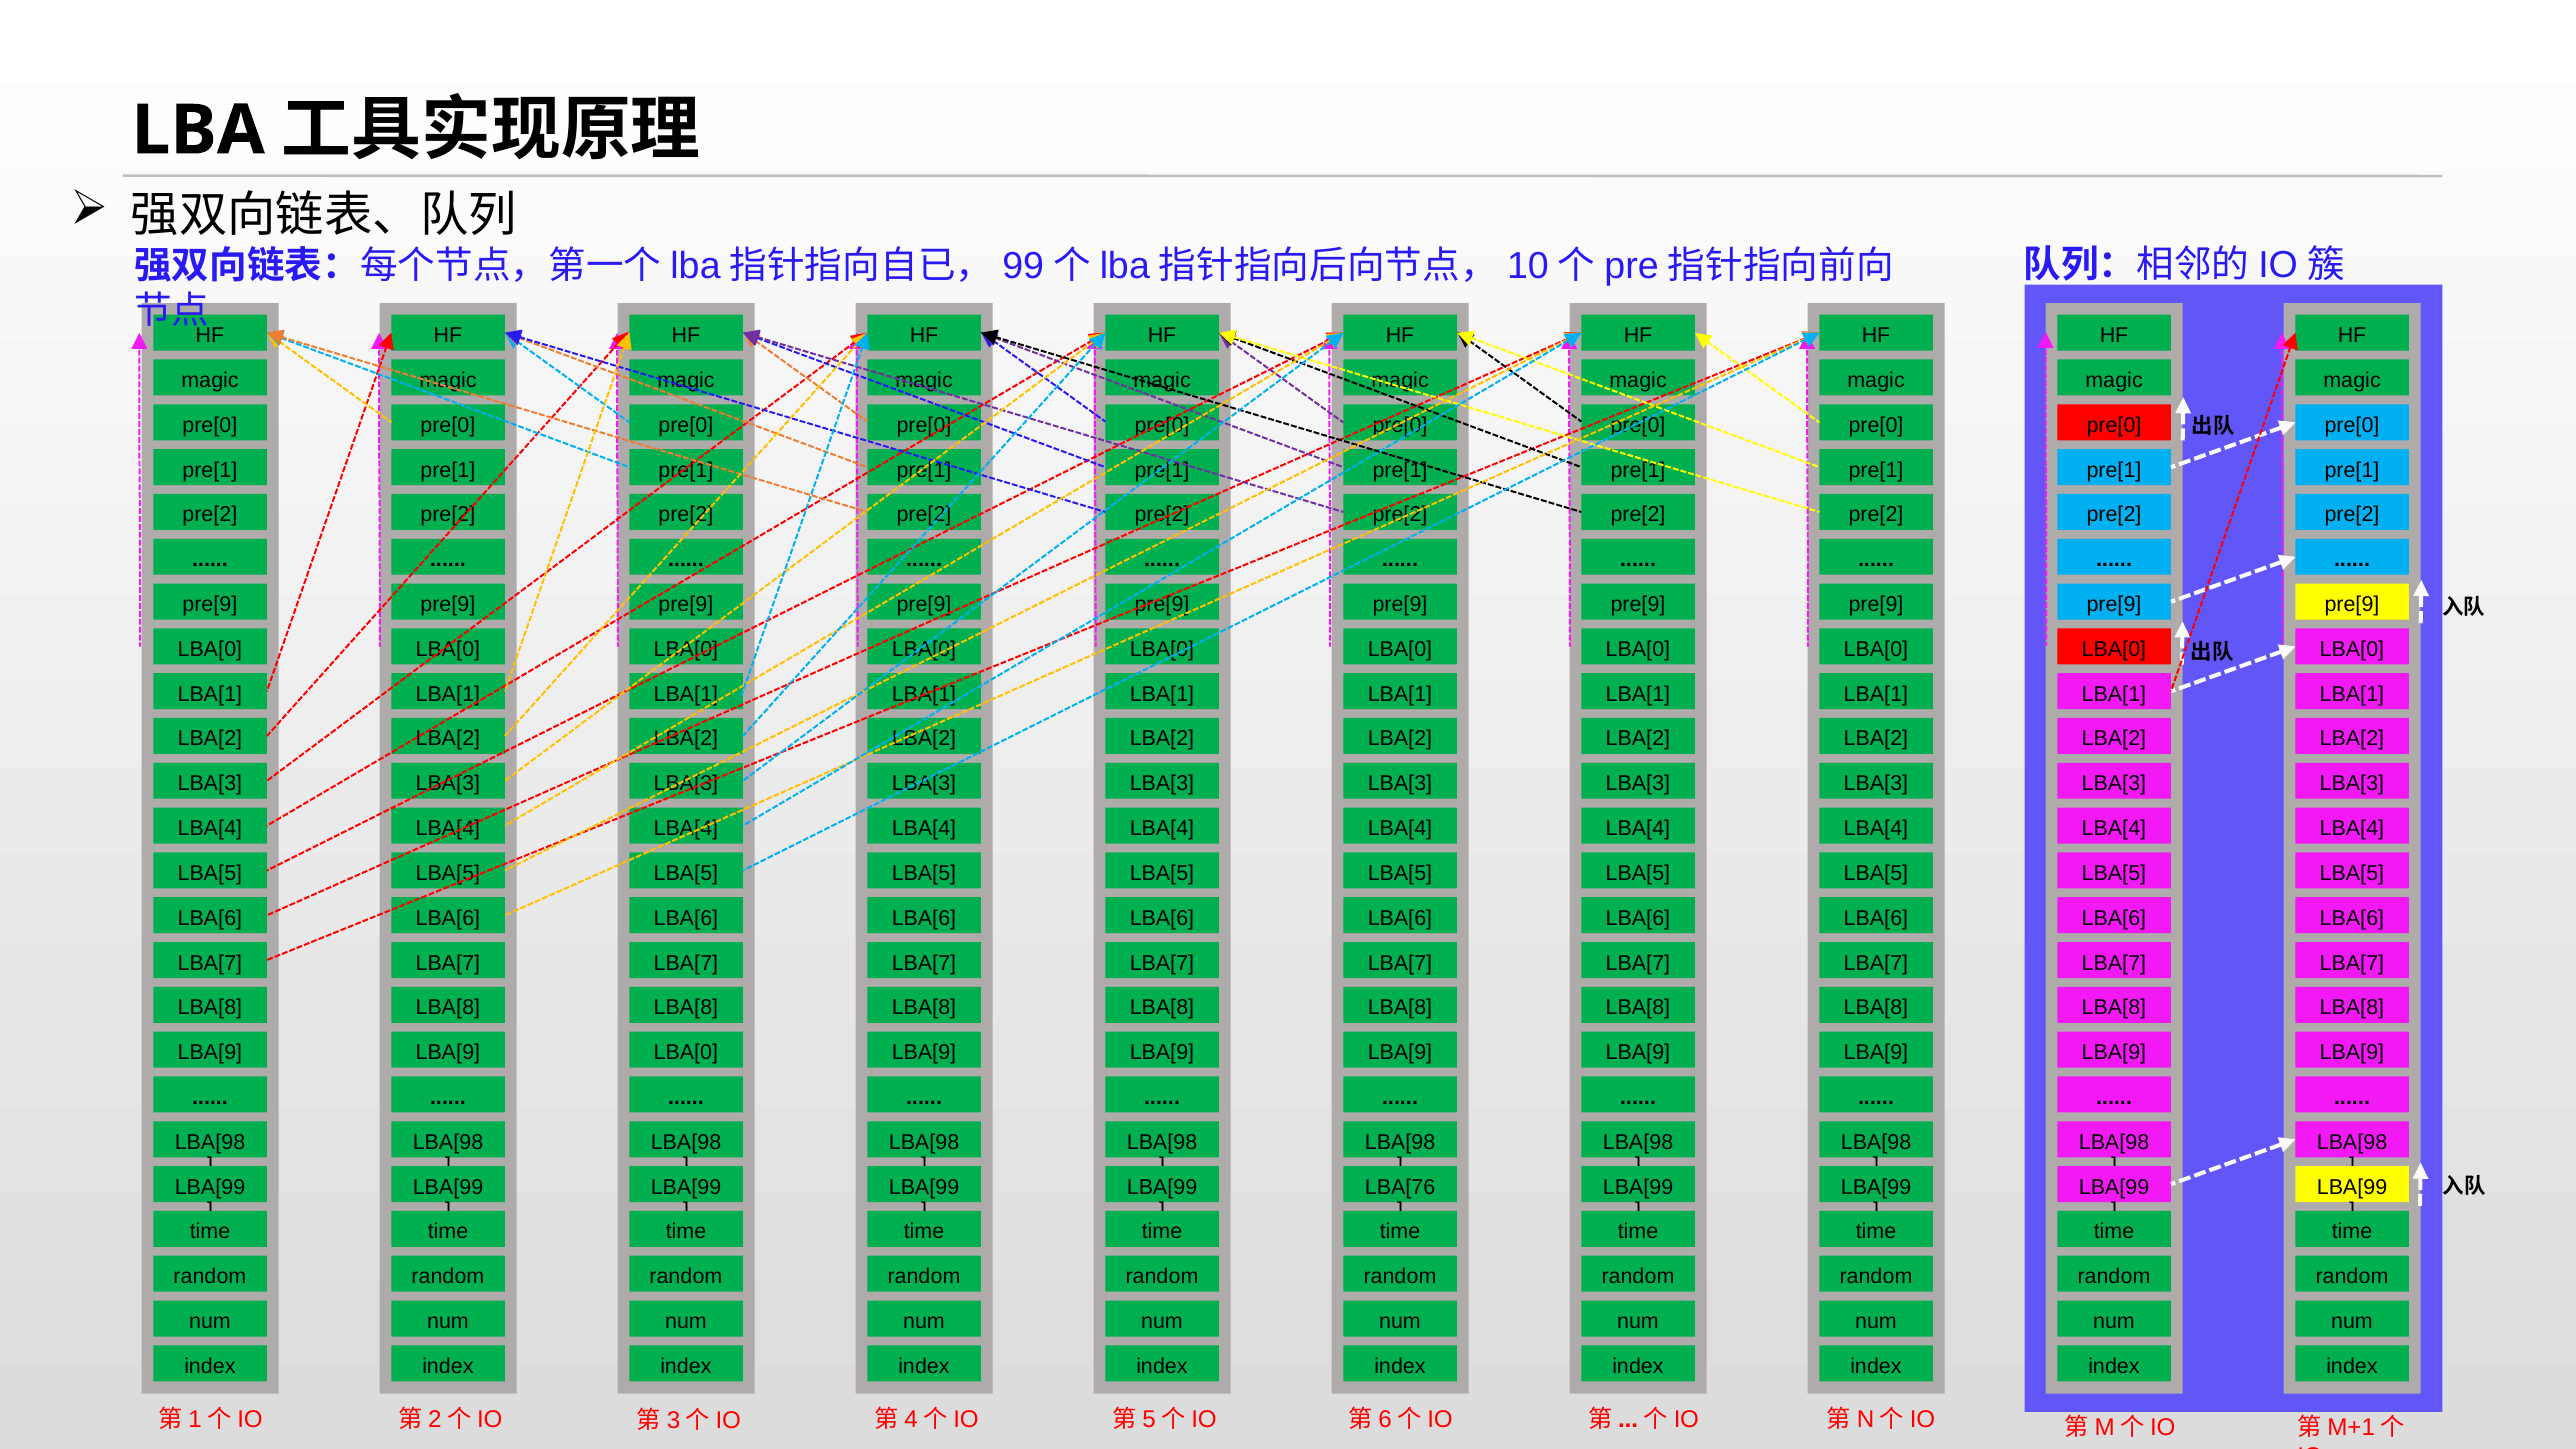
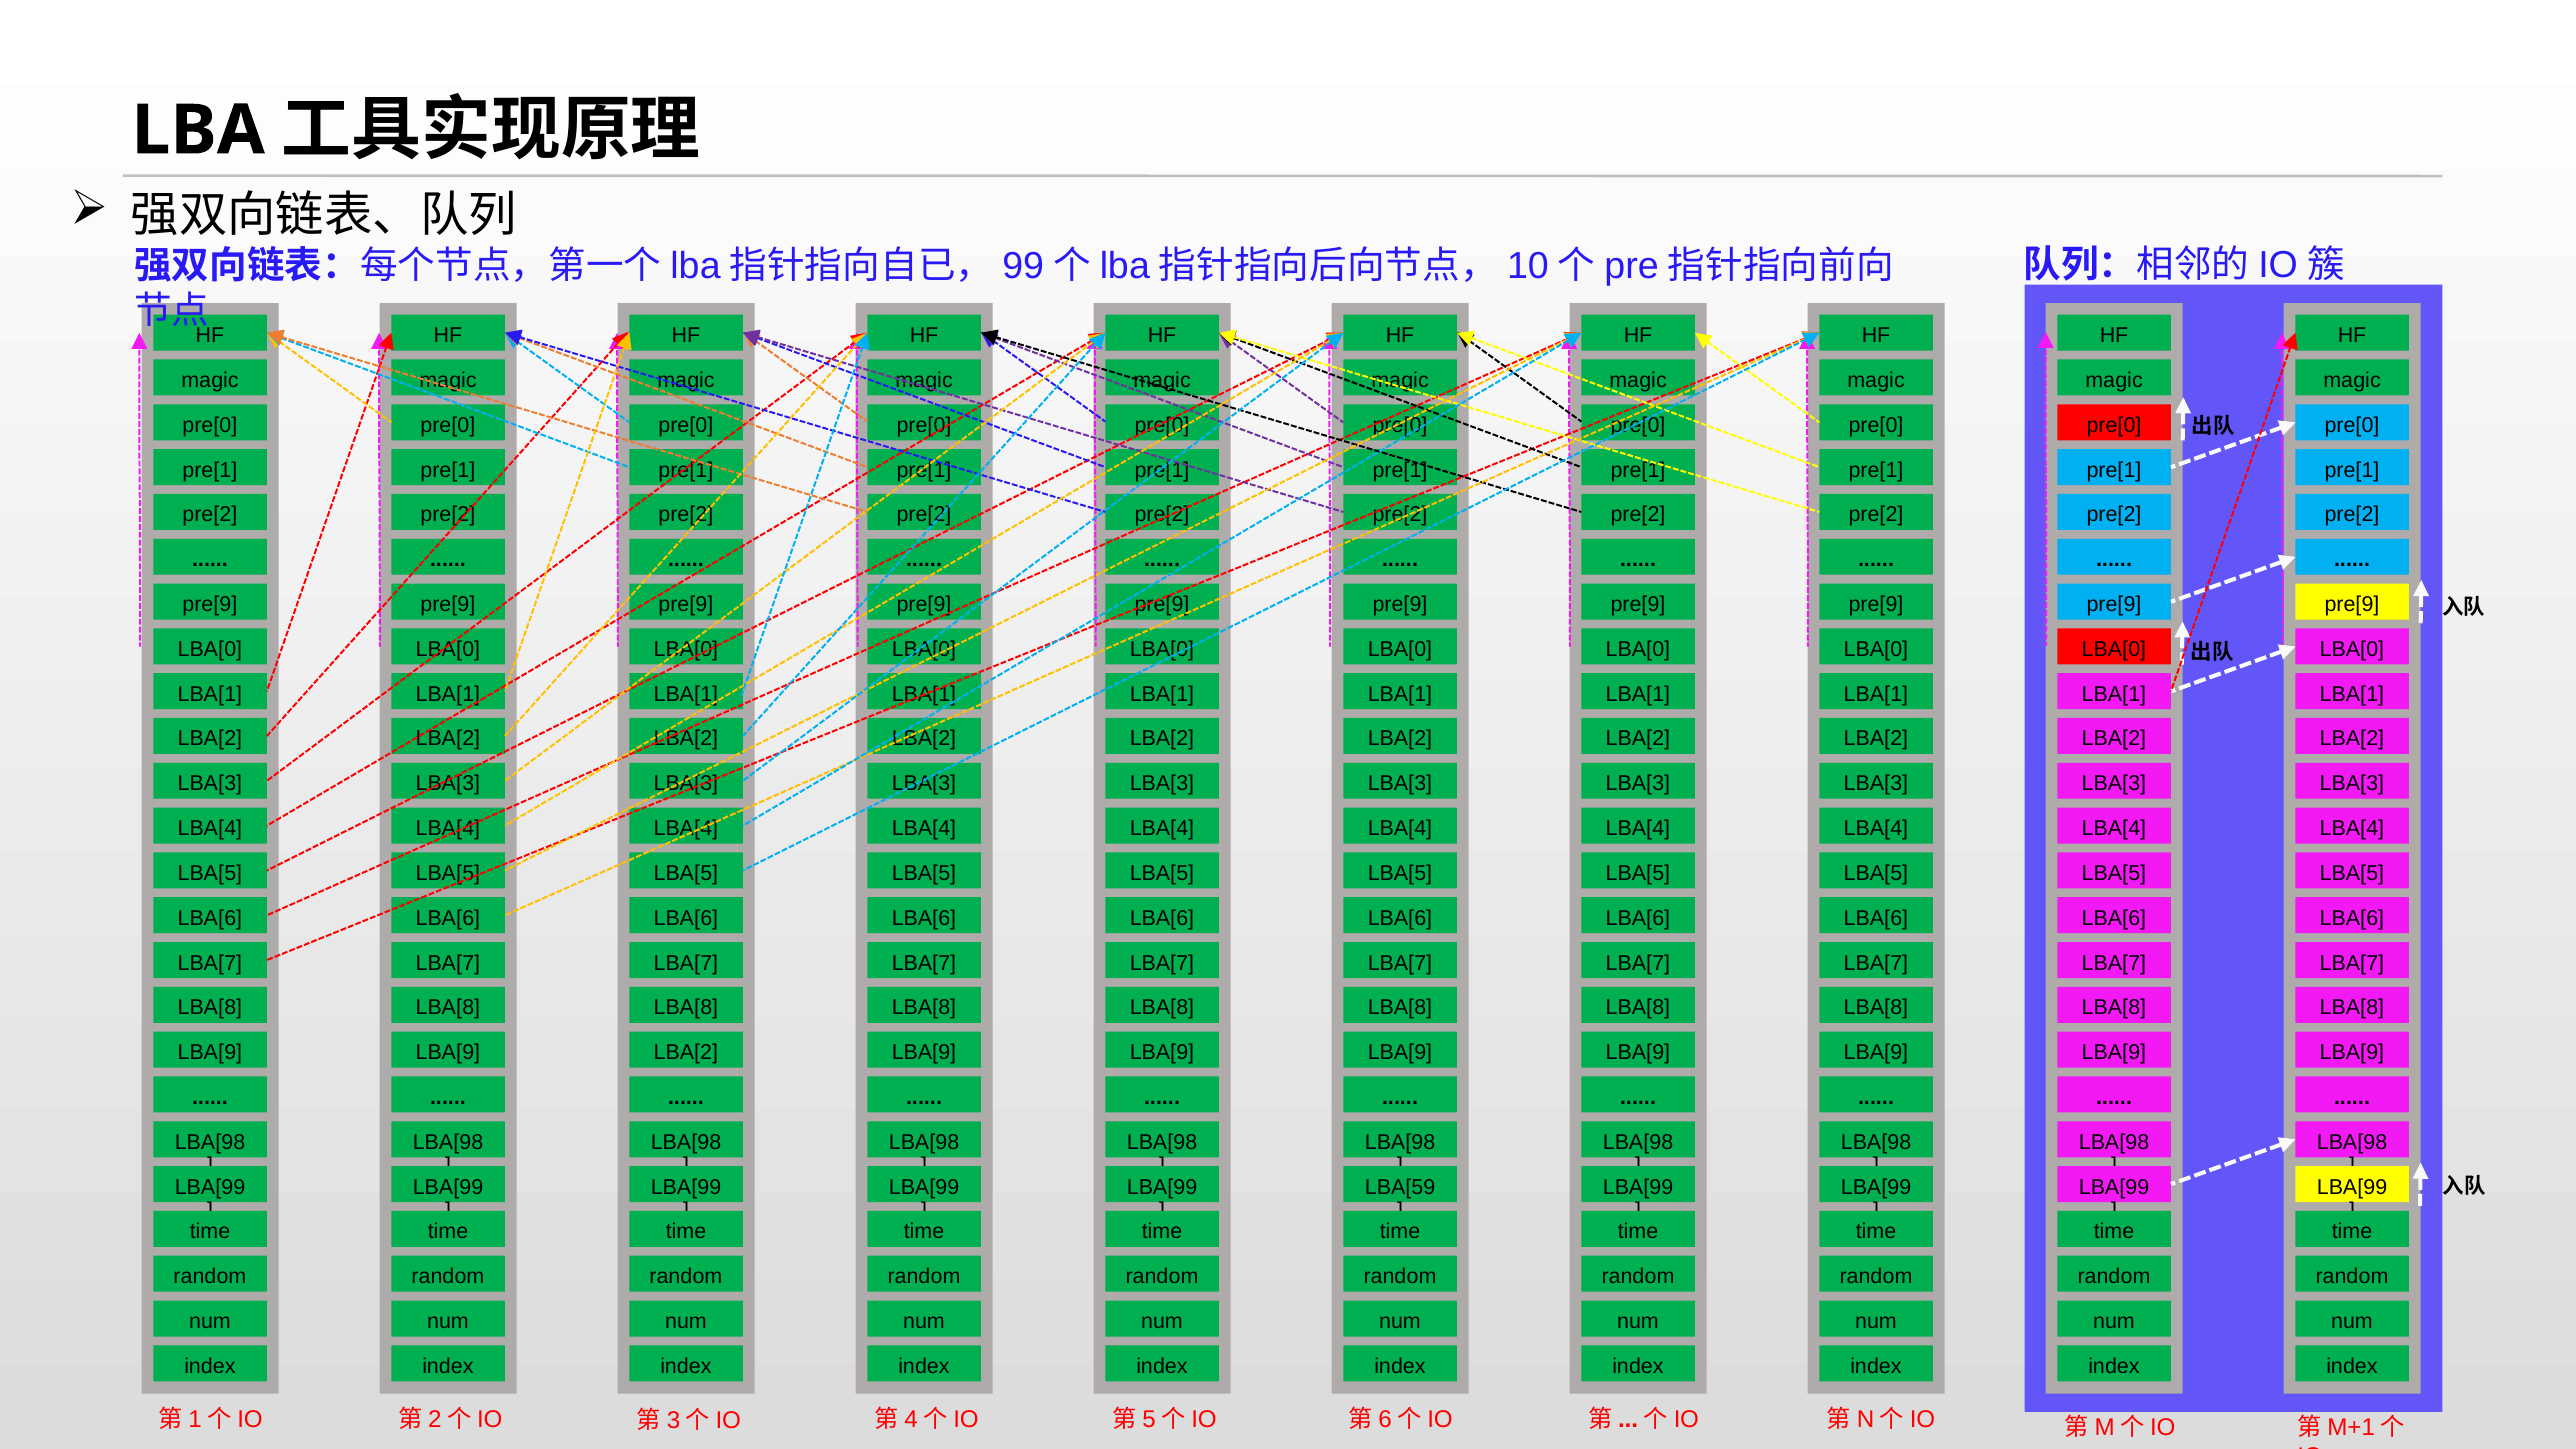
LBA[0 at (686, 1053): LBA[0 -> LBA[2
LBA[76: LBA[76 -> LBA[59
